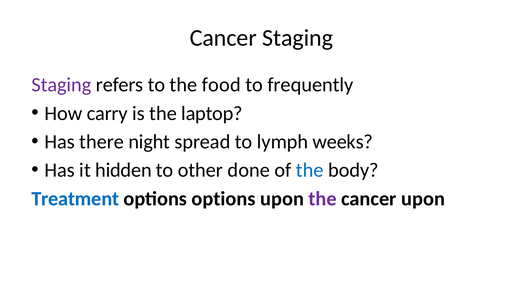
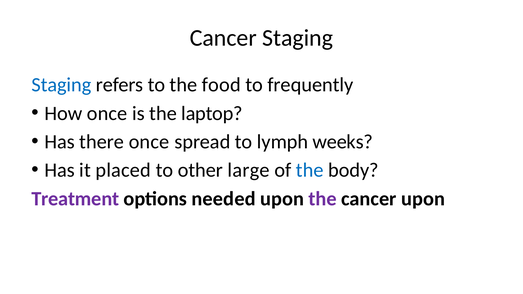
Staging at (61, 85) colour: purple -> blue
How carry: carry -> once
there night: night -> once
hidden: hidden -> placed
done: done -> large
Treatment colour: blue -> purple
options options: options -> needed
